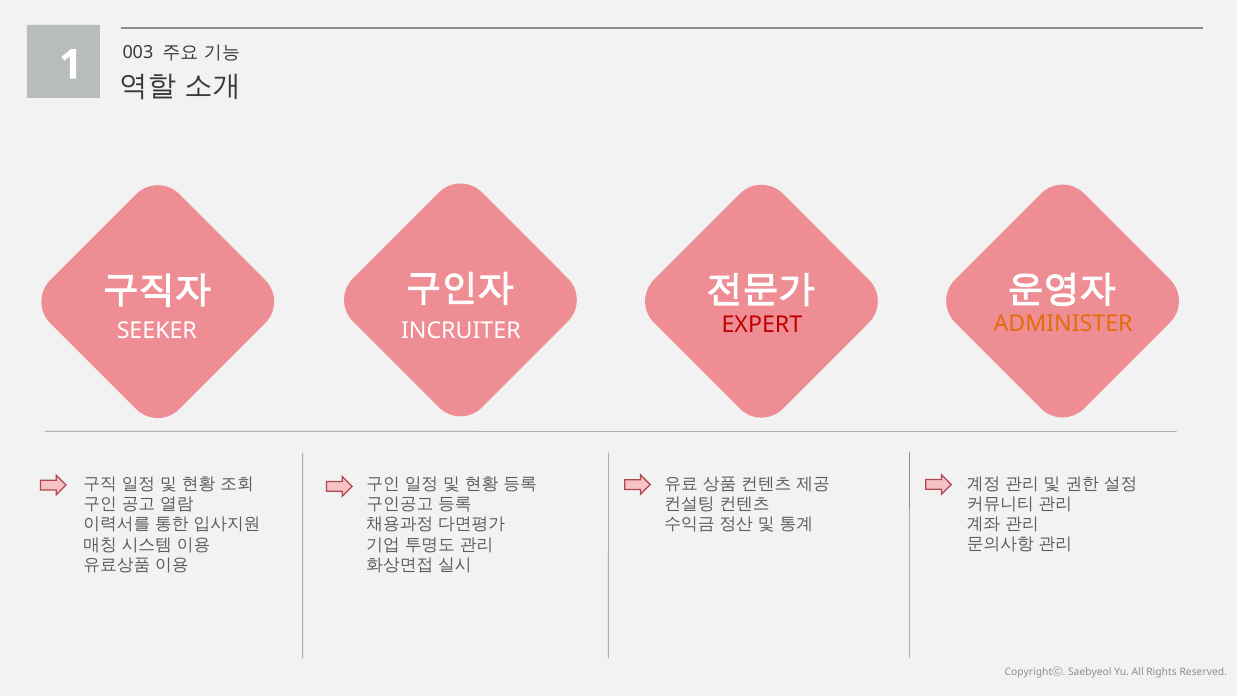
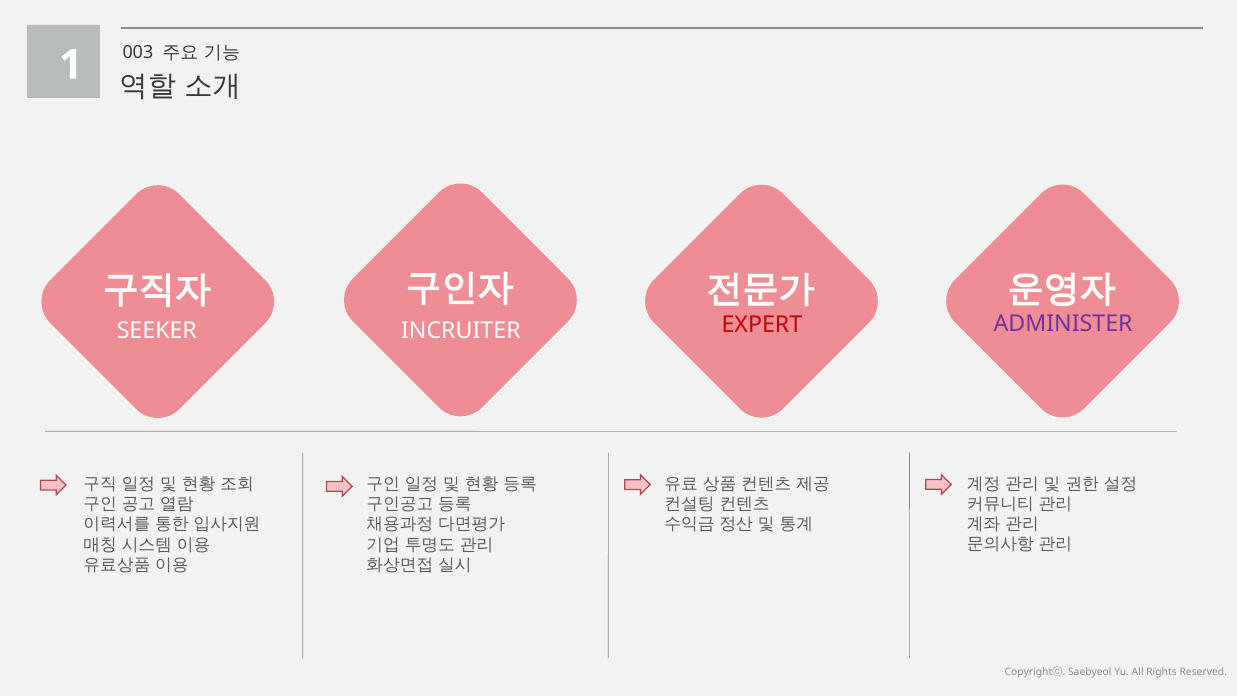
ADMINISTER colour: orange -> purple
